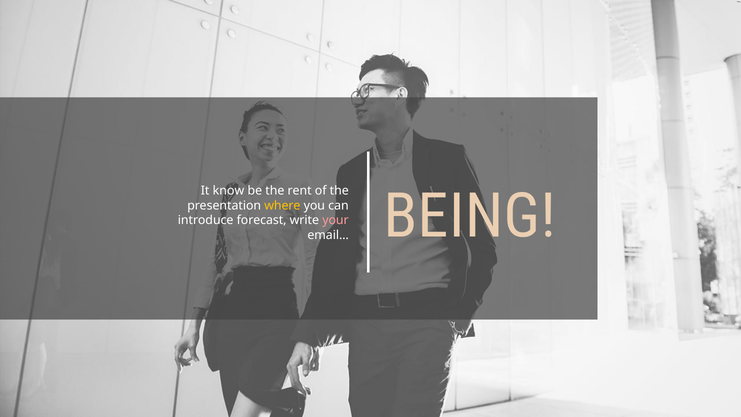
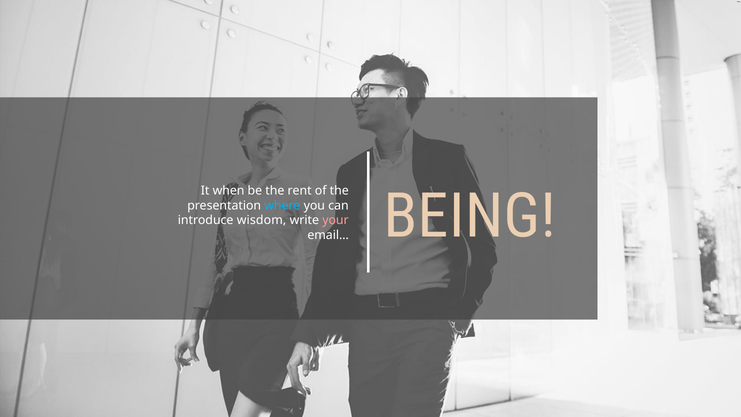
know: know -> when
where colour: yellow -> light blue
forecast: forecast -> wisdom
